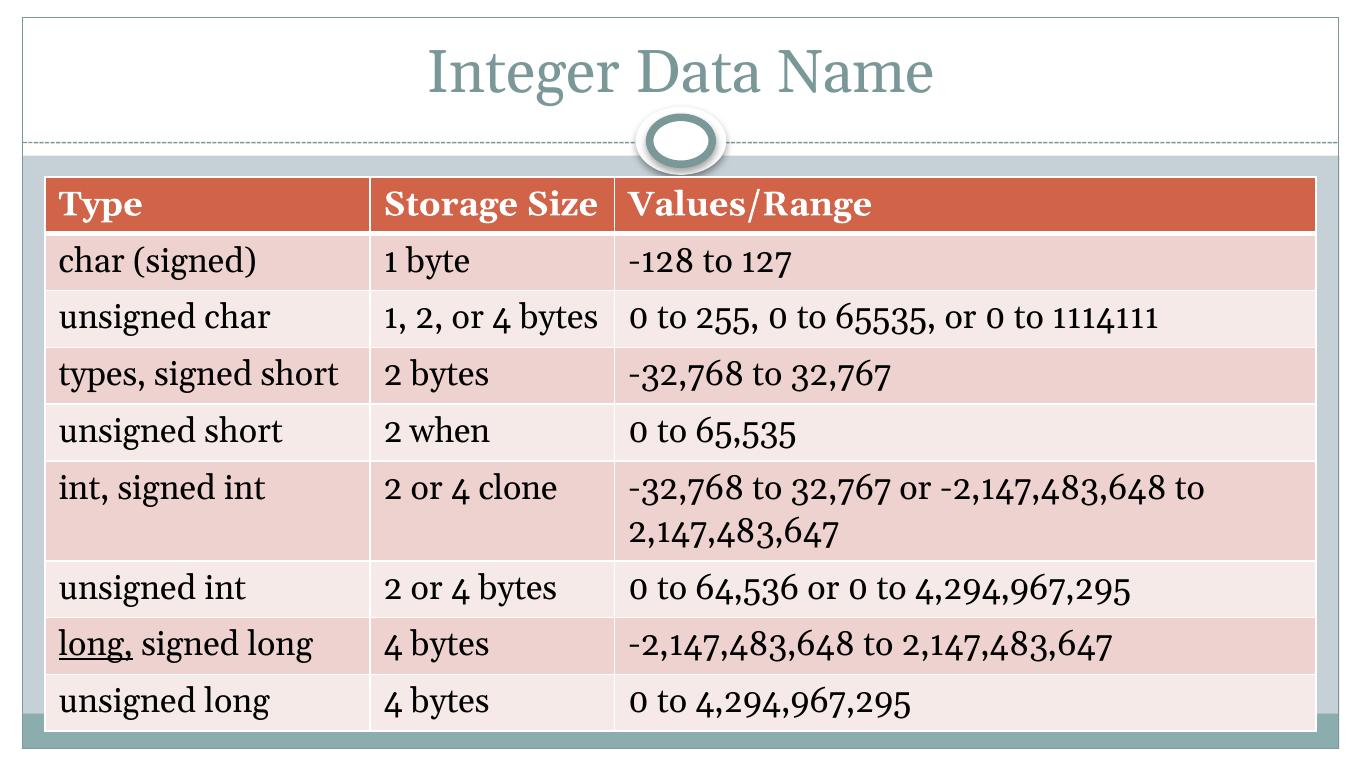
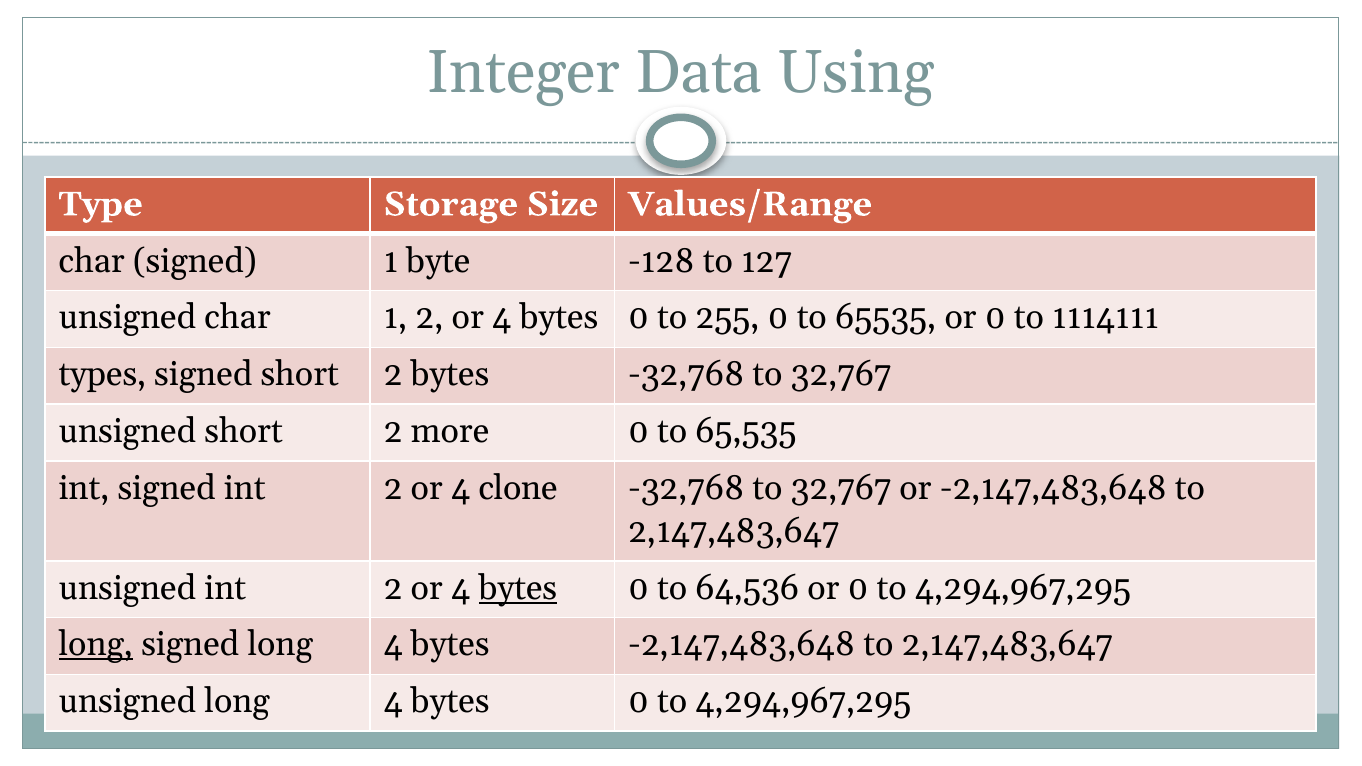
Name: Name -> Using
when: when -> more
bytes at (518, 588) underline: none -> present
